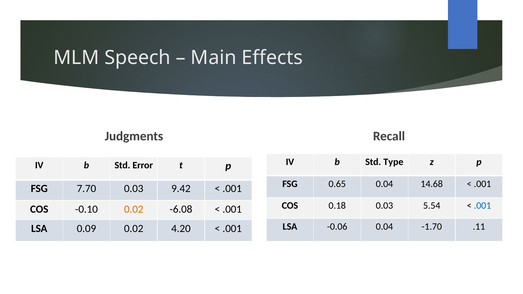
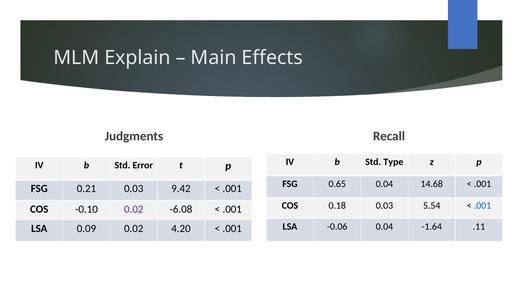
Speech: Speech -> Explain
7.70: 7.70 -> 0.21
0.02 at (134, 209) colour: orange -> purple
-1.70: -1.70 -> -1.64
